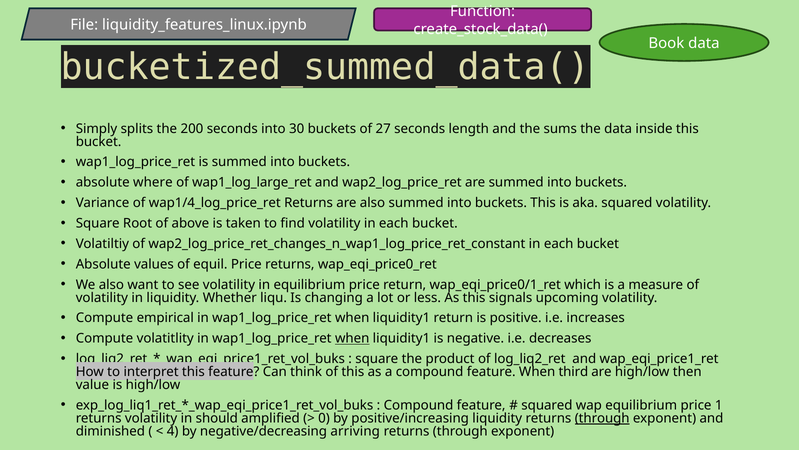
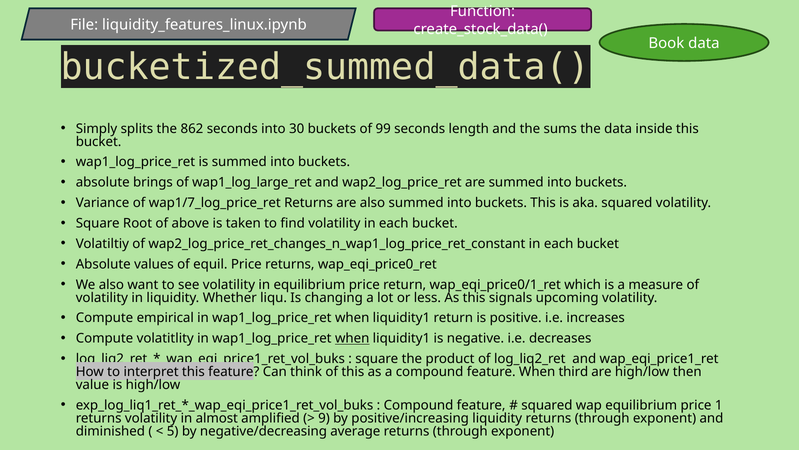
200: 200 -> 862
27: 27 -> 99
where: where -> brings
wap1/4_log_price_ret: wap1/4_log_price_ret -> wap1/7_log_price_ret
should: should -> almost
0: 0 -> 9
through at (602, 418) underline: present -> none
4: 4 -> 5
arriving: arriving -> average
